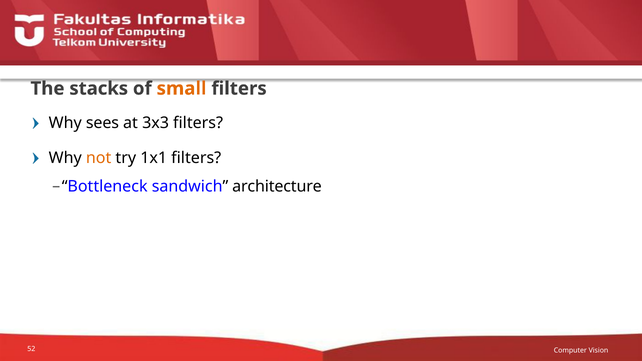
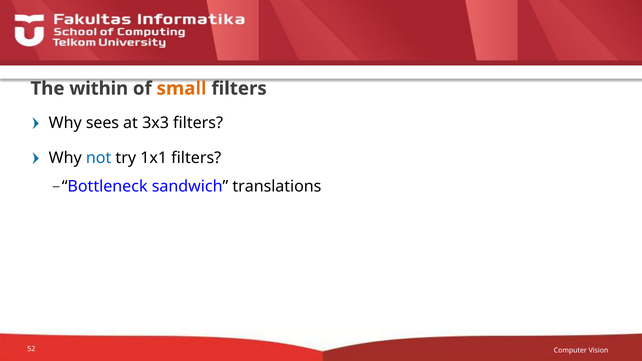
stacks: stacks -> within
not colour: orange -> blue
architecture: architecture -> translations
